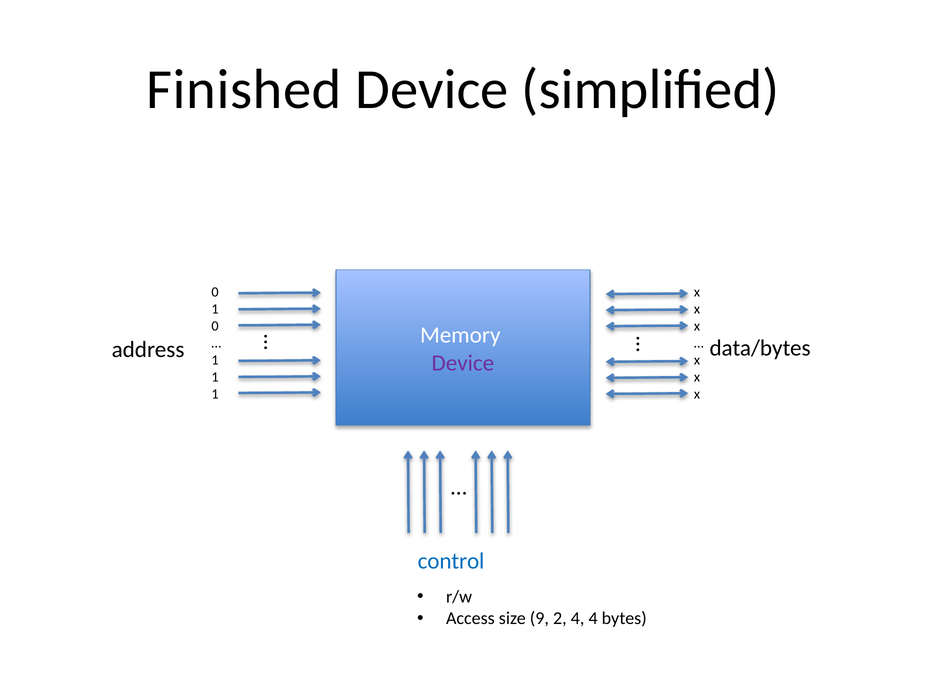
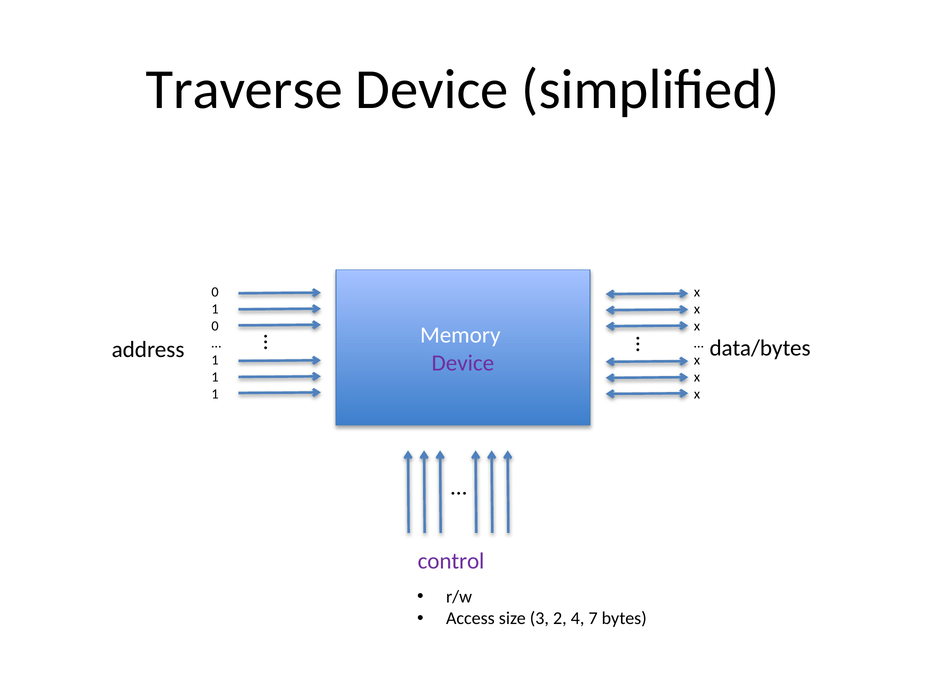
Finished: Finished -> Traverse
control colour: blue -> purple
9: 9 -> 3
4 4: 4 -> 7
